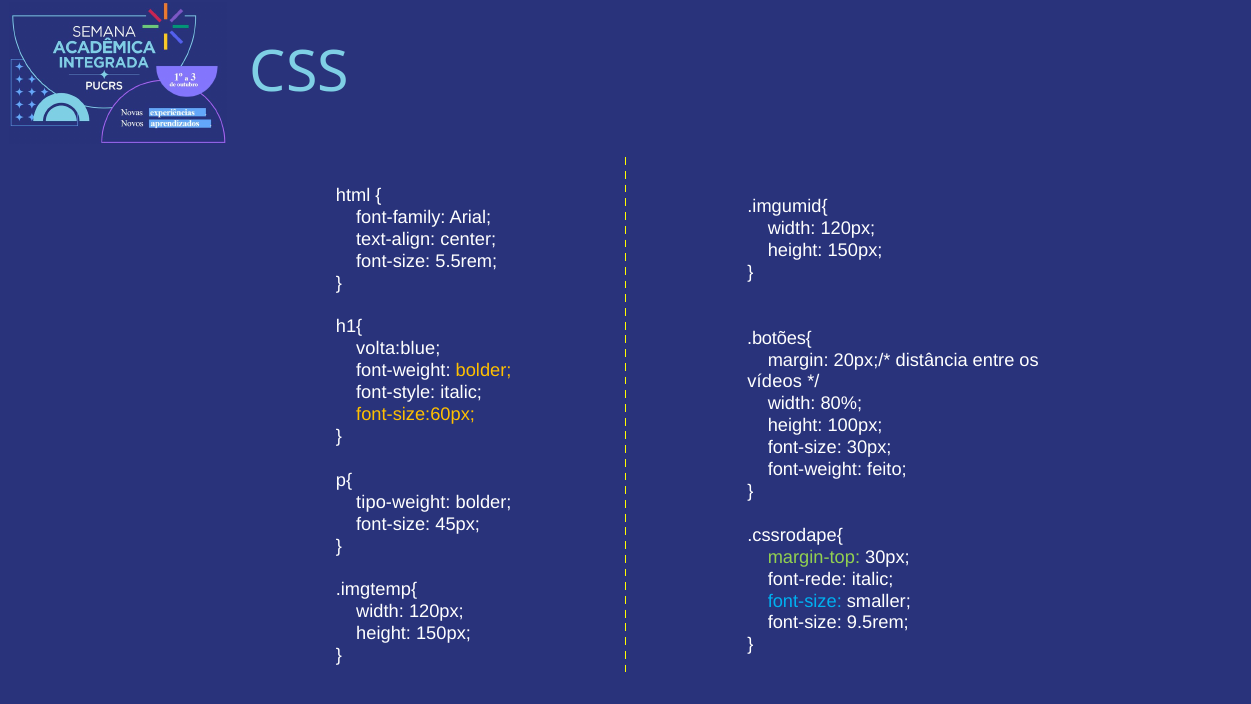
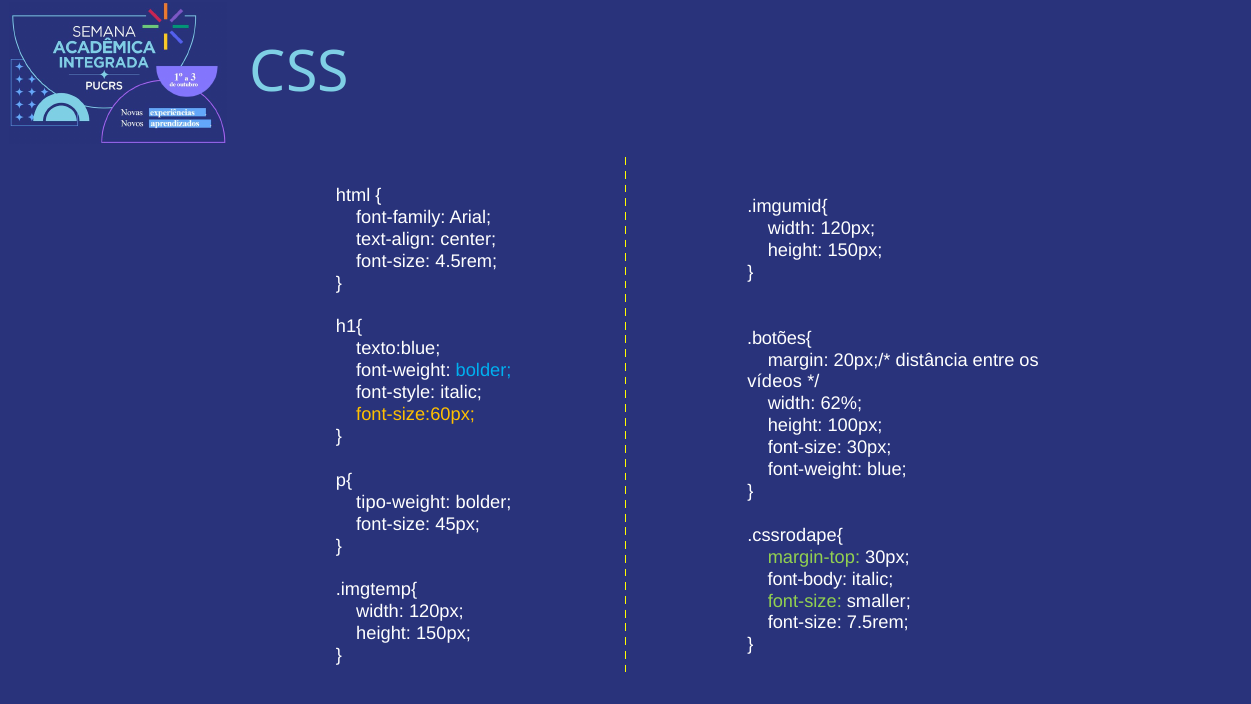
5.5rem: 5.5rem -> 4.5rem
volta:blue: volta:blue -> texto:blue
bolder at (484, 371) colour: yellow -> light blue
80%: 80% -> 62%
feito: feito -> blue
font-rede: font-rede -> font-body
font-size at (805, 601) colour: light blue -> light green
9.5rem: 9.5rem -> 7.5rem
